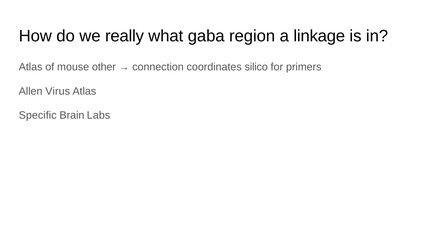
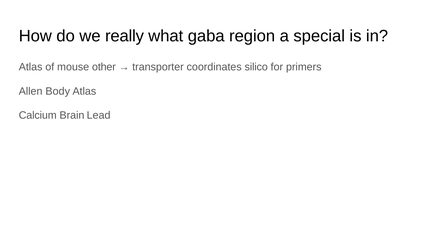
linkage: linkage -> special
connection: connection -> transporter
Virus: Virus -> Body
Specific: Specific -> Calcium
Labs: Labs -> Lead
